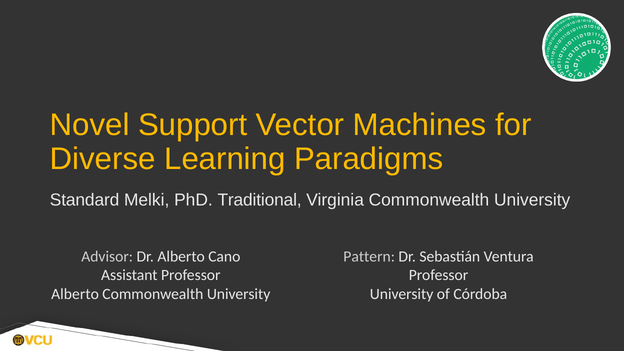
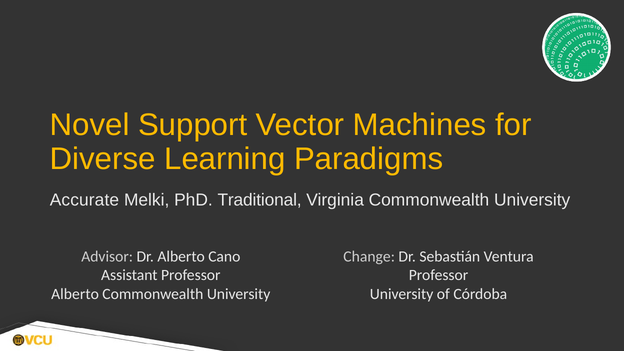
Standard: Standard -> Accurate
Pattern: Pattern -> Change
